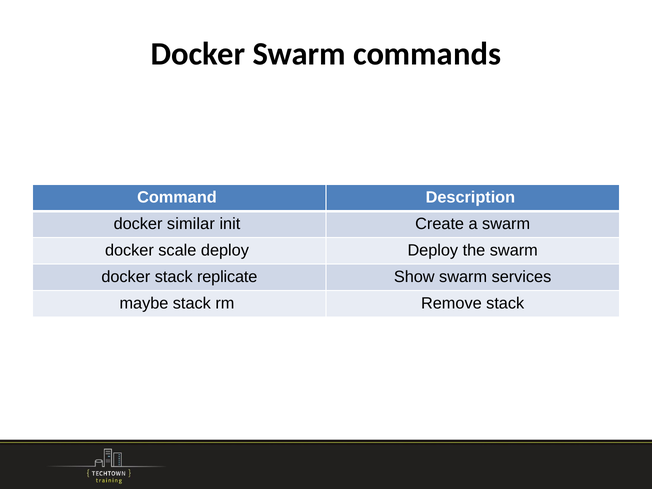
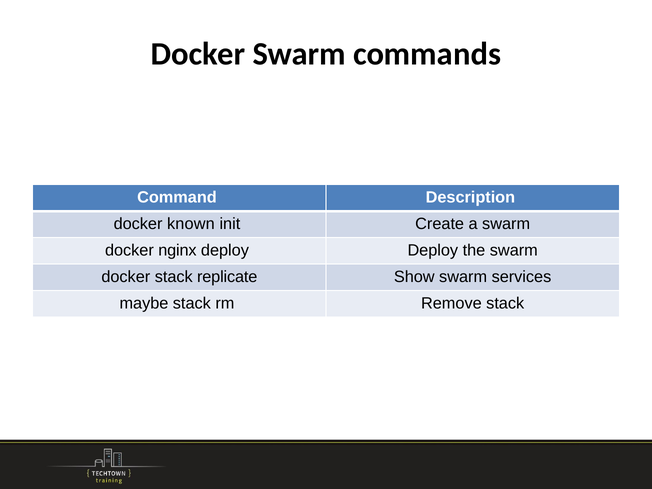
similar: similar -> known
scale: scale -> nginx
